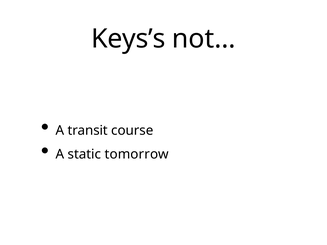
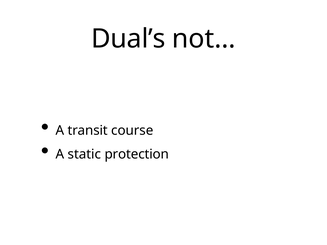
Keys’s: Keys’s -> Dual’s
tomorrow: tomorrow -> protection
